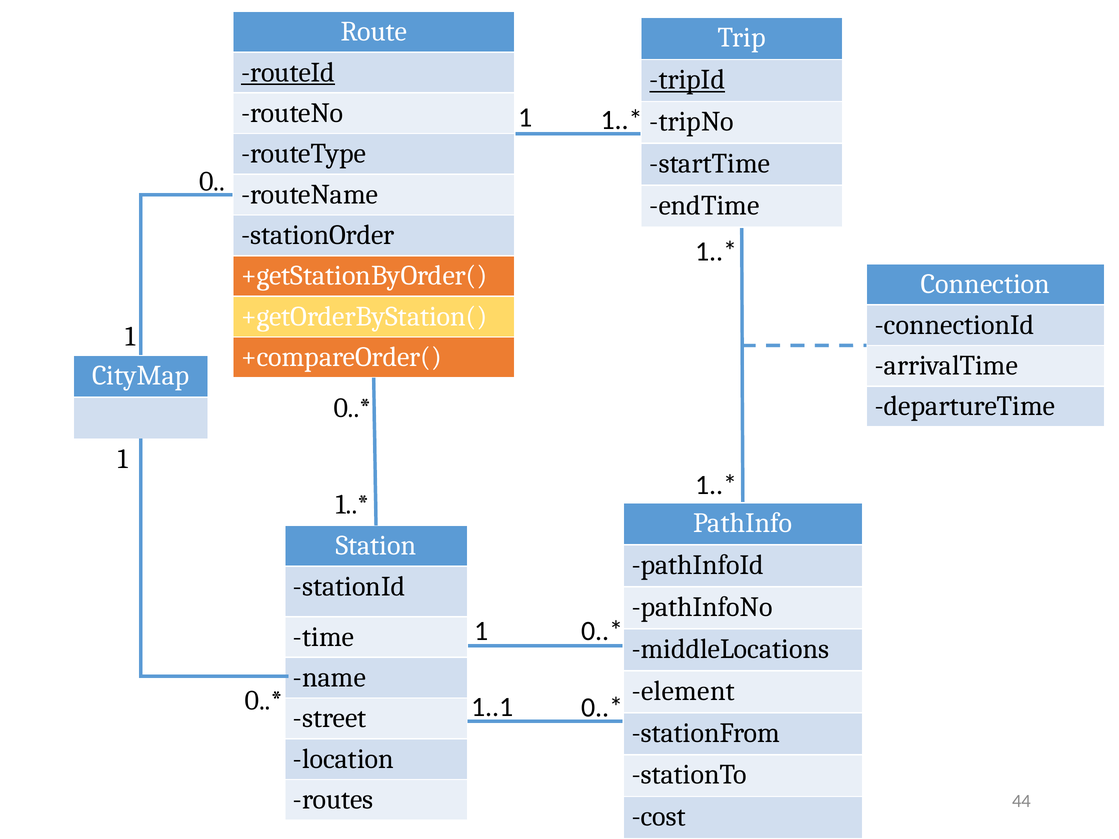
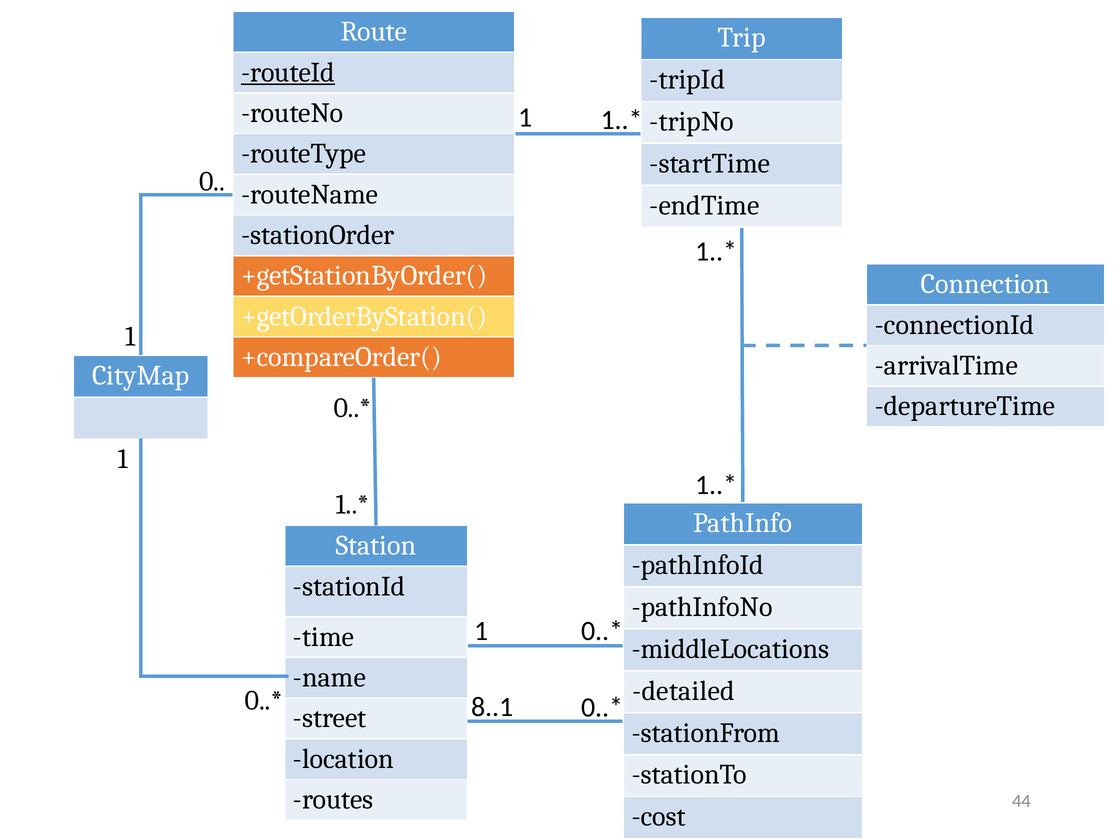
tripId underline: present -> none
element: element -> detailed
1..1: 1..1 -> 8..1
